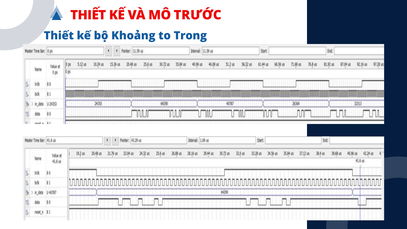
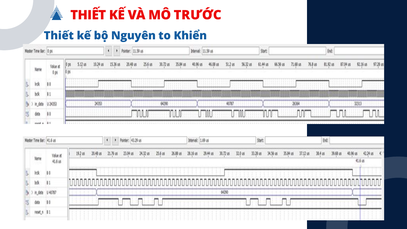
Khoảng: Khoảng -> Nguyên
Trong: Trong -> Khiển
